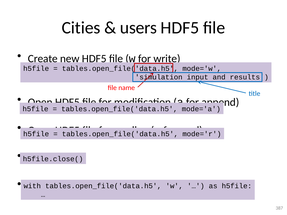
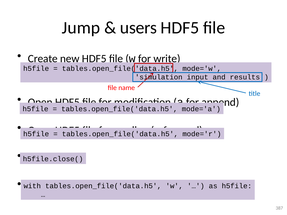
Cities: Cities -> Jump
